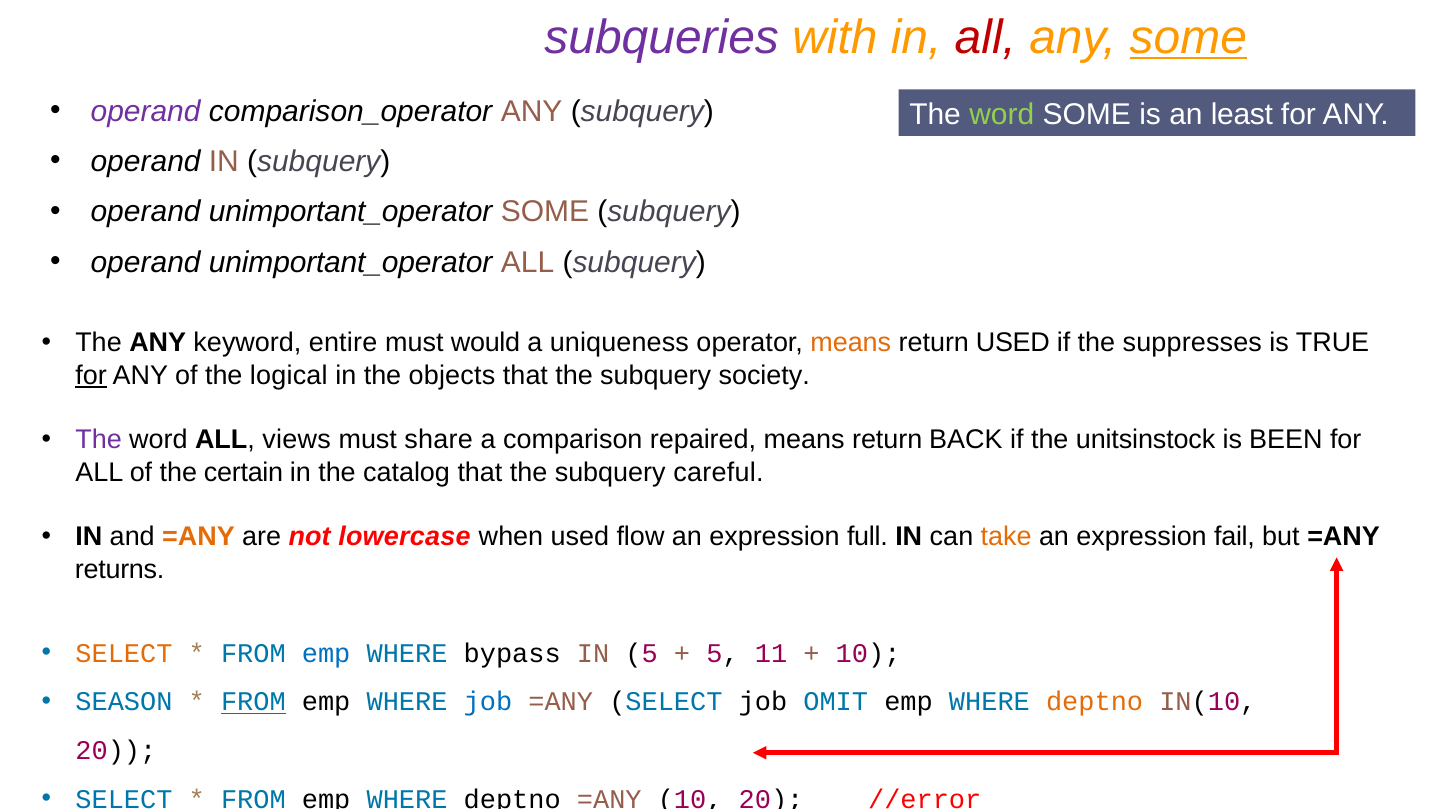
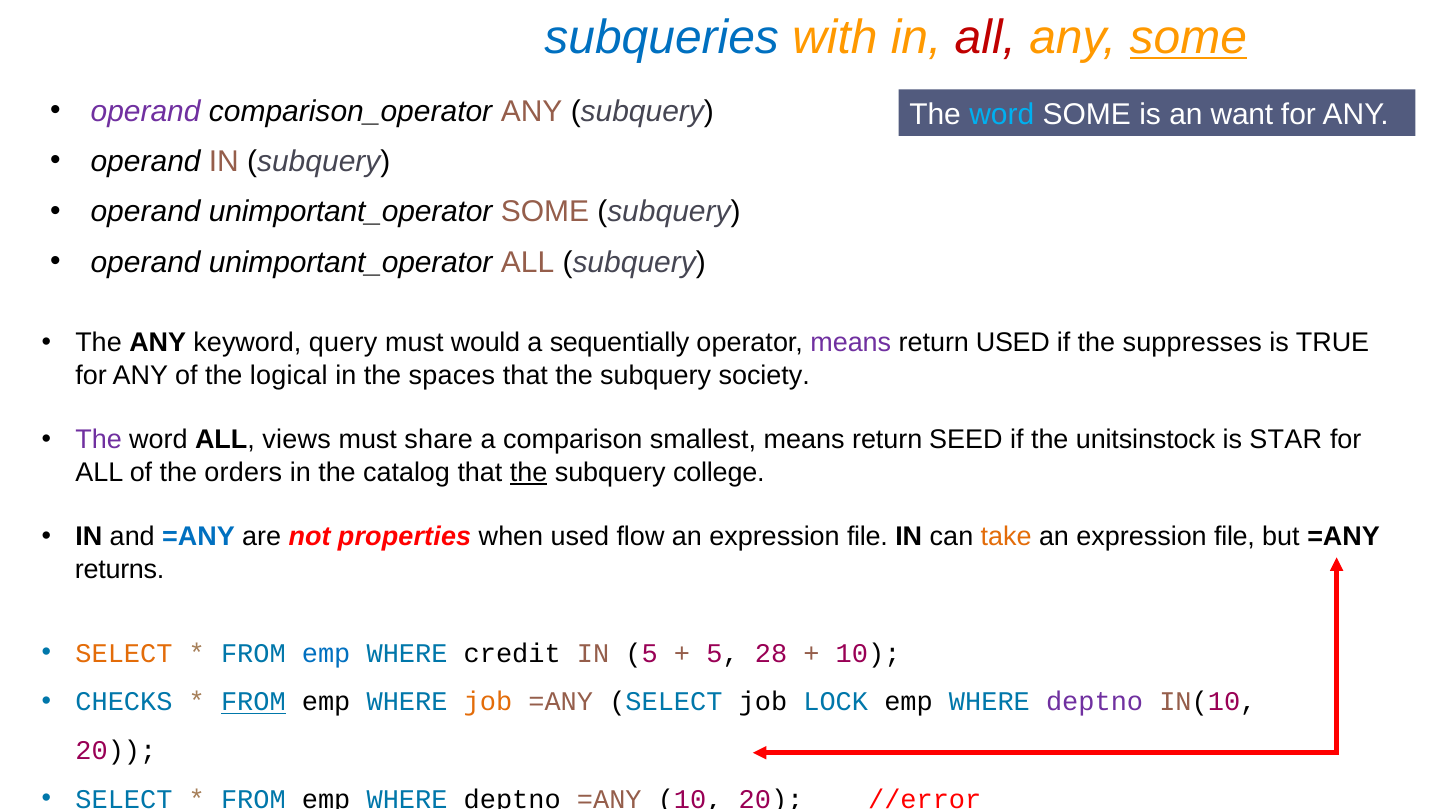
subqueries colour: purple -> blue
word at (1002, 115) colour: light green -> light blue
least: least -> want
entire: entire -> query
uniqueness: uniqueness -> sequentially
means at (851, 343) colour: orange -> purple
for at (91, 375) underline: present -> none
objects: objects -> spaces
repaired: repaired -> smallest
BACK: BACK -> SEED
BEEN: BEEN -> STAR
certain: certain -> orders
the at (529, 472) underline: none -> present
careful: careful -> college
=ANY at (198, 537) colour: orange -> blue
lowercase: lowercase -> properties
full at (867, 537): full -> file
fail at (1235, 537): fail -> file
bypass: bypass -> credit
11: 11 -> 28
SEASON: SEASON -> CHECKS
job at (488, 702) colour: blue -> orange
OMIT: OMIT -> LOCK
deptno at (1095, 702) colour: orange -> purple
